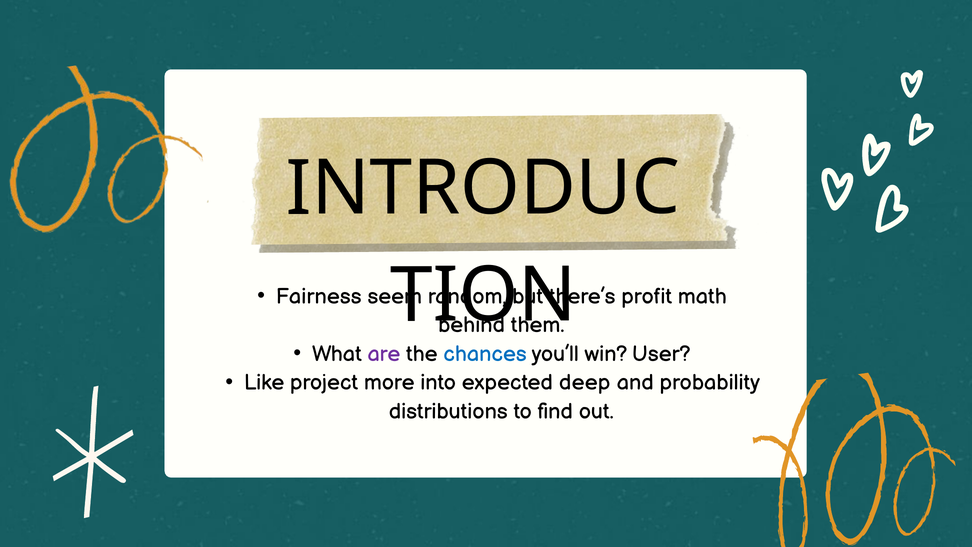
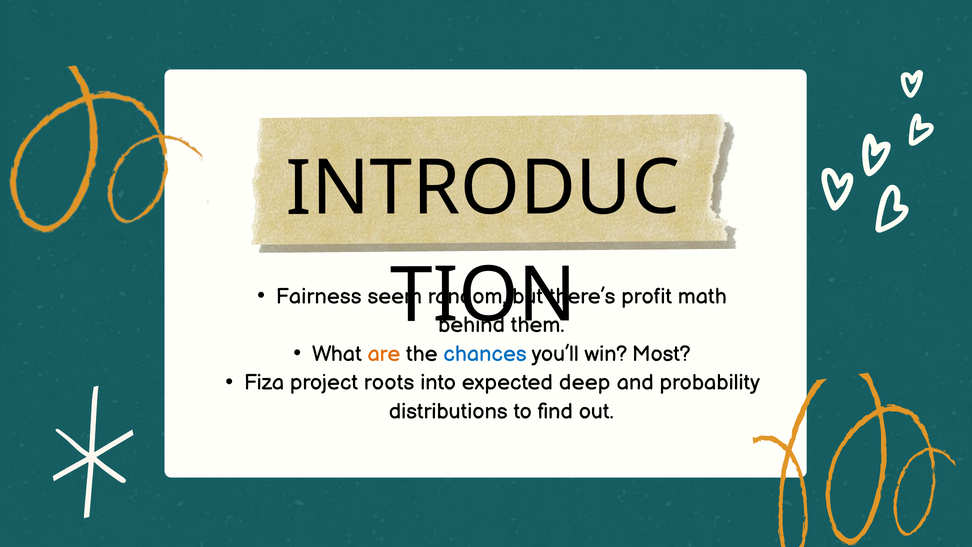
are colour: purple -> orange
User: User -> Most
Like: Like -> Fiza
more: more -> roots
